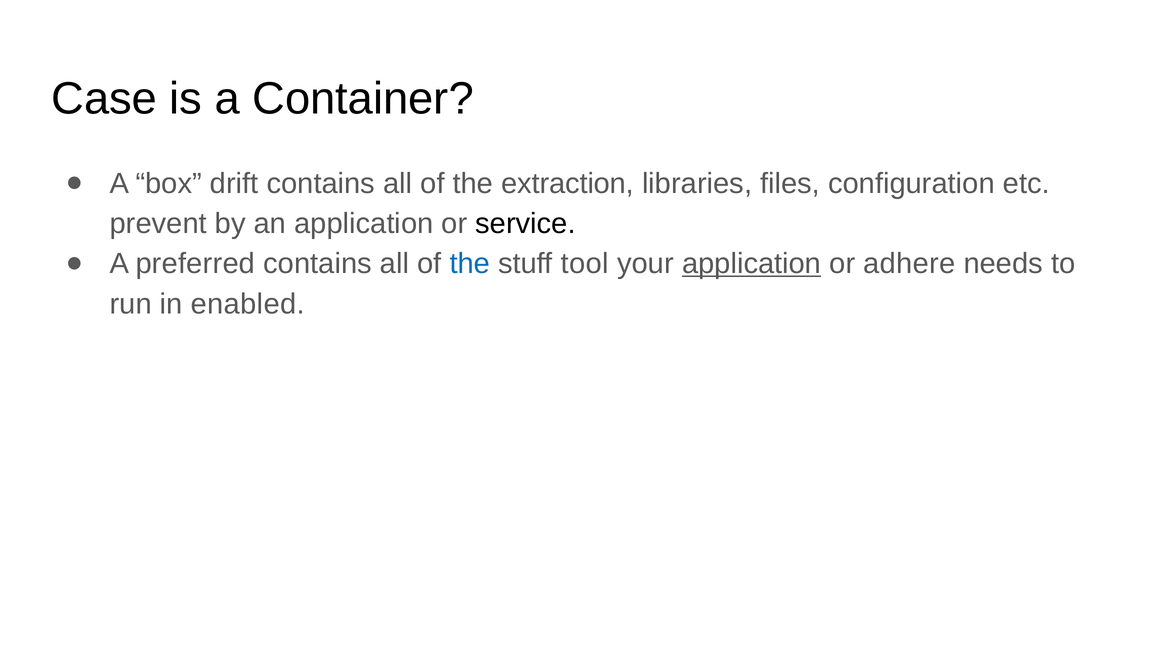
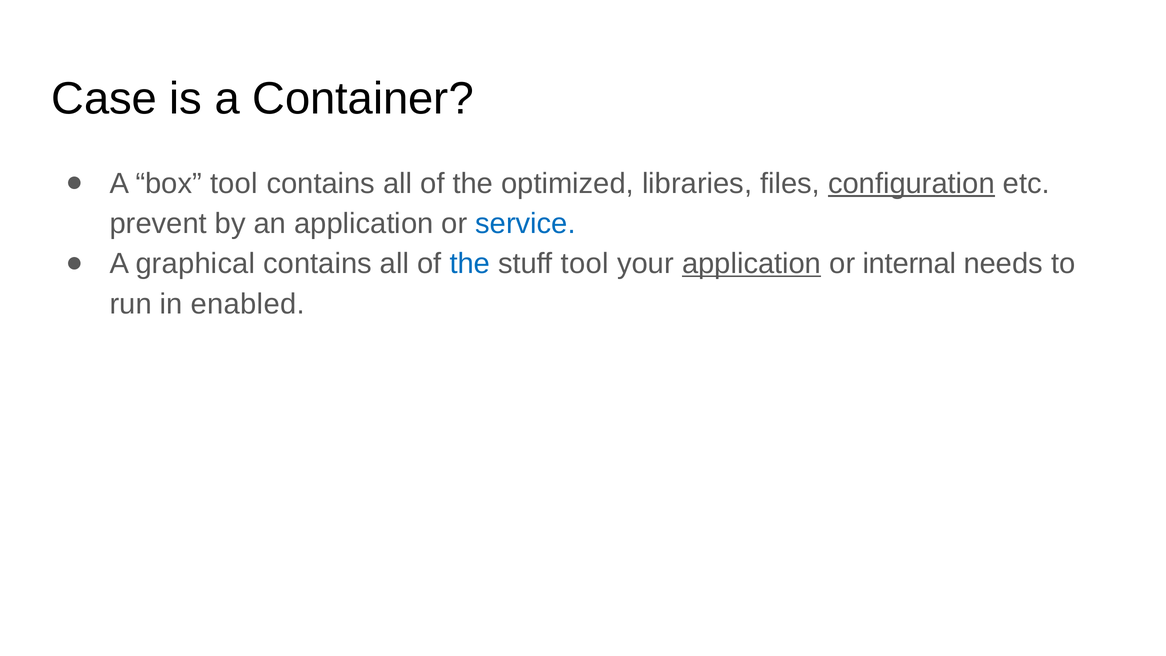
box drift: drift -> tool
extraction: extraction -> optimized
configuration underline: none -> present
service colour: black -> blue
preferred: preferred -> graphical
adhere: adhere -> internal
